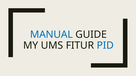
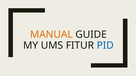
MANUAL colour: blue -> orange
